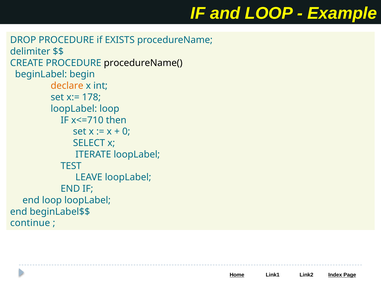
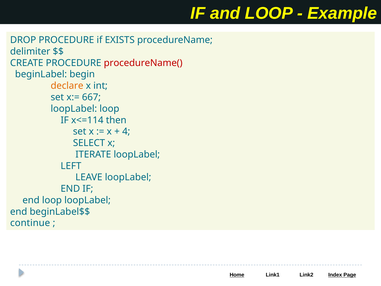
procedureName( colour: black -> red
178: 178 -> 667
x<=710: x<=710 -> x<=114
0: 0 -> 4
TEST: TEST -> LEFT
